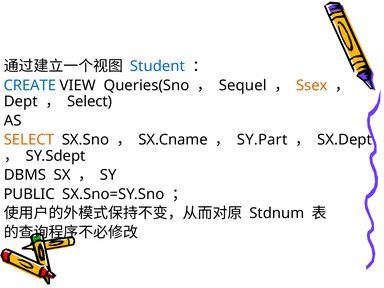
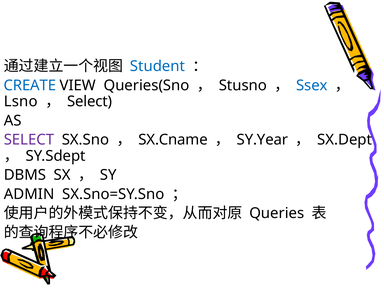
Sequel: Sequel -> Stusno
Ssex colour: orange -> blue
Dept: Dept -> Lsno
SELECT at (29, 140) colour: orange -> purple
SY.Part: SY.Part -> SY.Year
PUBLIC: PUBLIC -> ADMIN
Stdnum: Stdnum -> Queries
